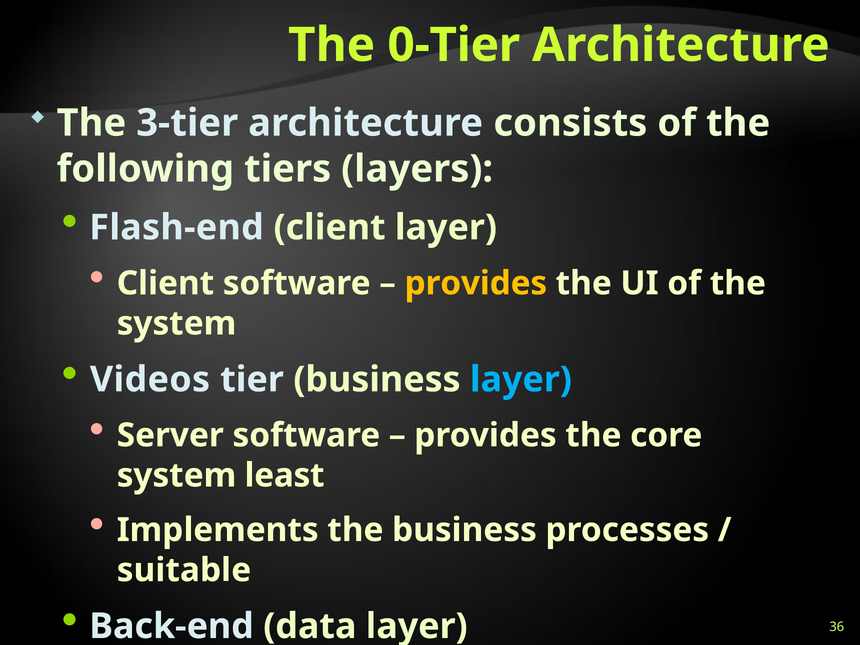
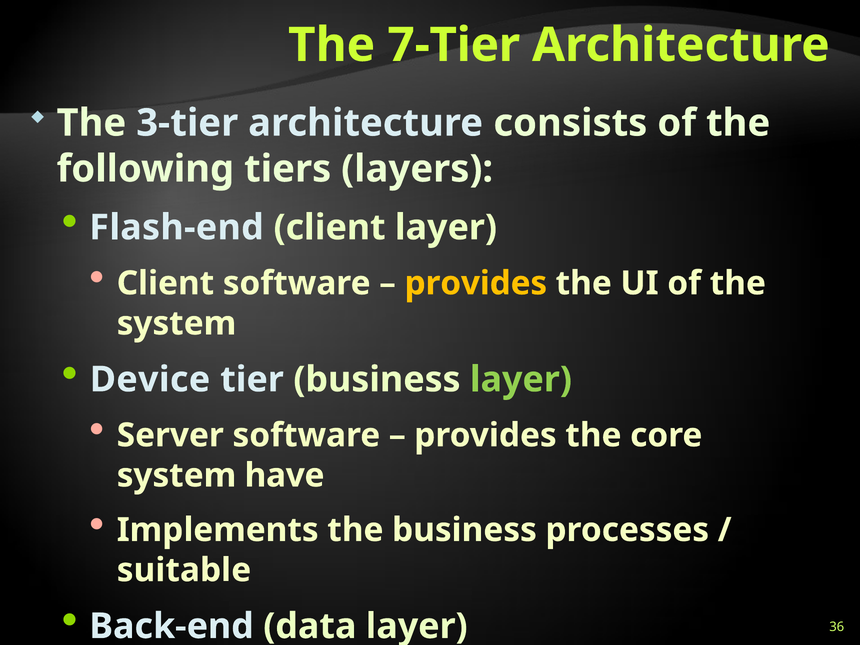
0-Tier: 0-Tier -> 7-Tier
Videos: Videos -> Device
layer at (521, 380) colour: light blue -> light green
least: least -> have
